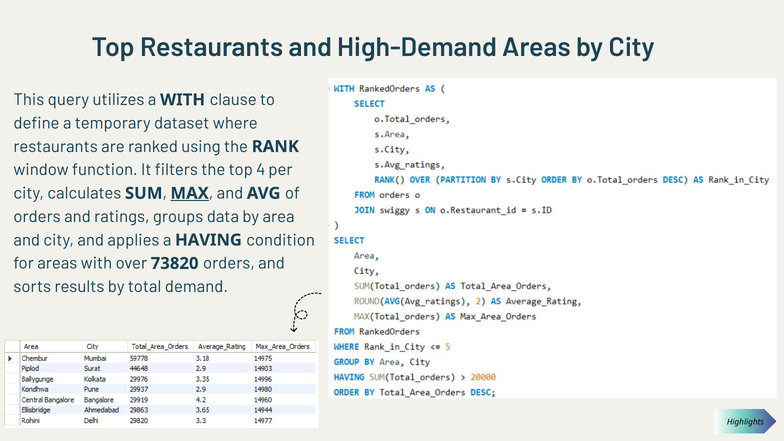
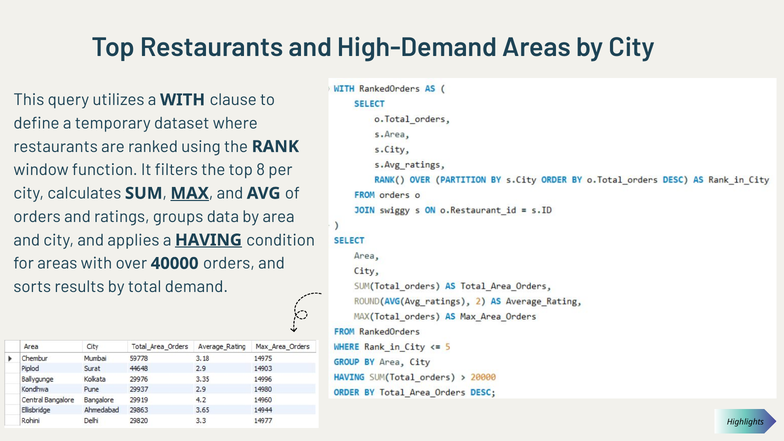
4: 4 -> 8
HAVING underline: none -> present
73820: 73820 -> 40000
